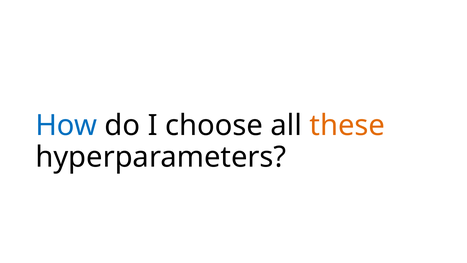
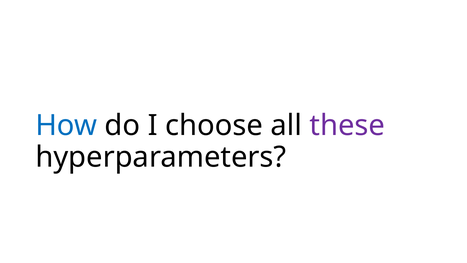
these colour: orange -> purple
